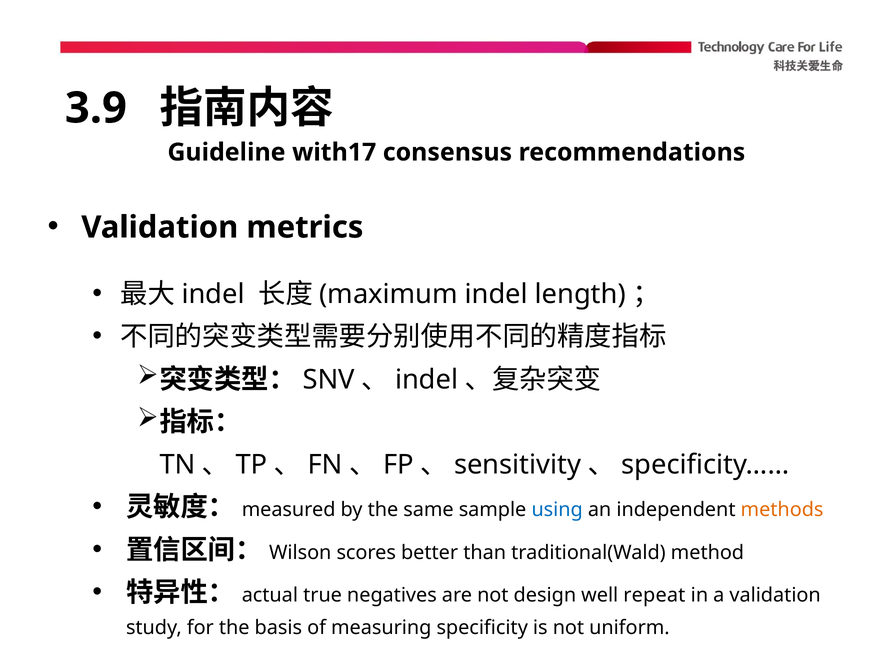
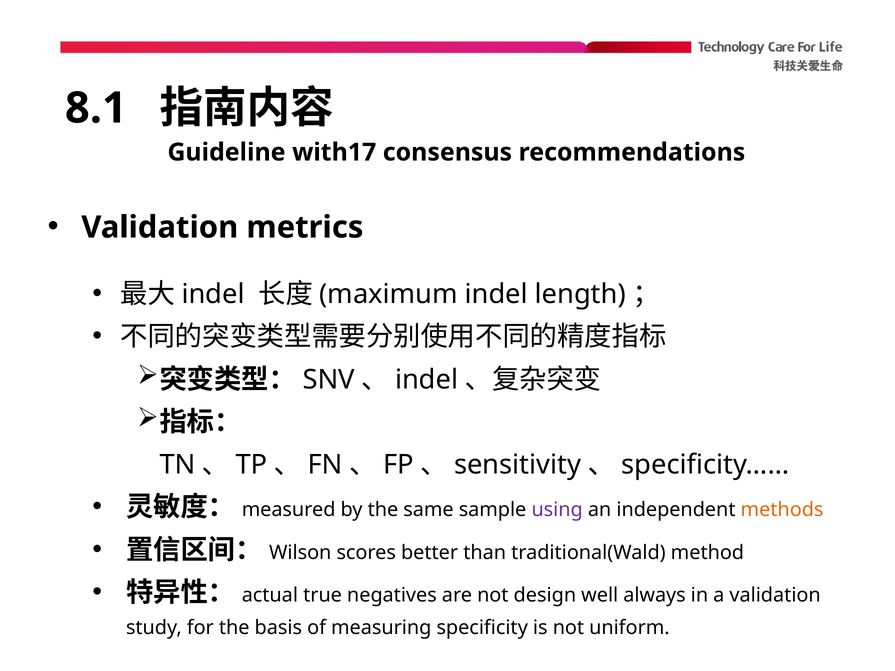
3.9: 3.9 -> 8.1
using colour: blue -> purple
repeat: repeat -> always
